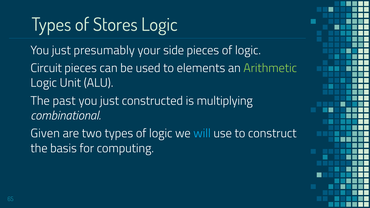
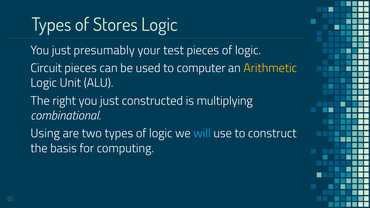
side: side -> test
elements: elements -> computer
Arithmetic colour: light green -> yellow
past: past -> right
Given: Given -> Using
